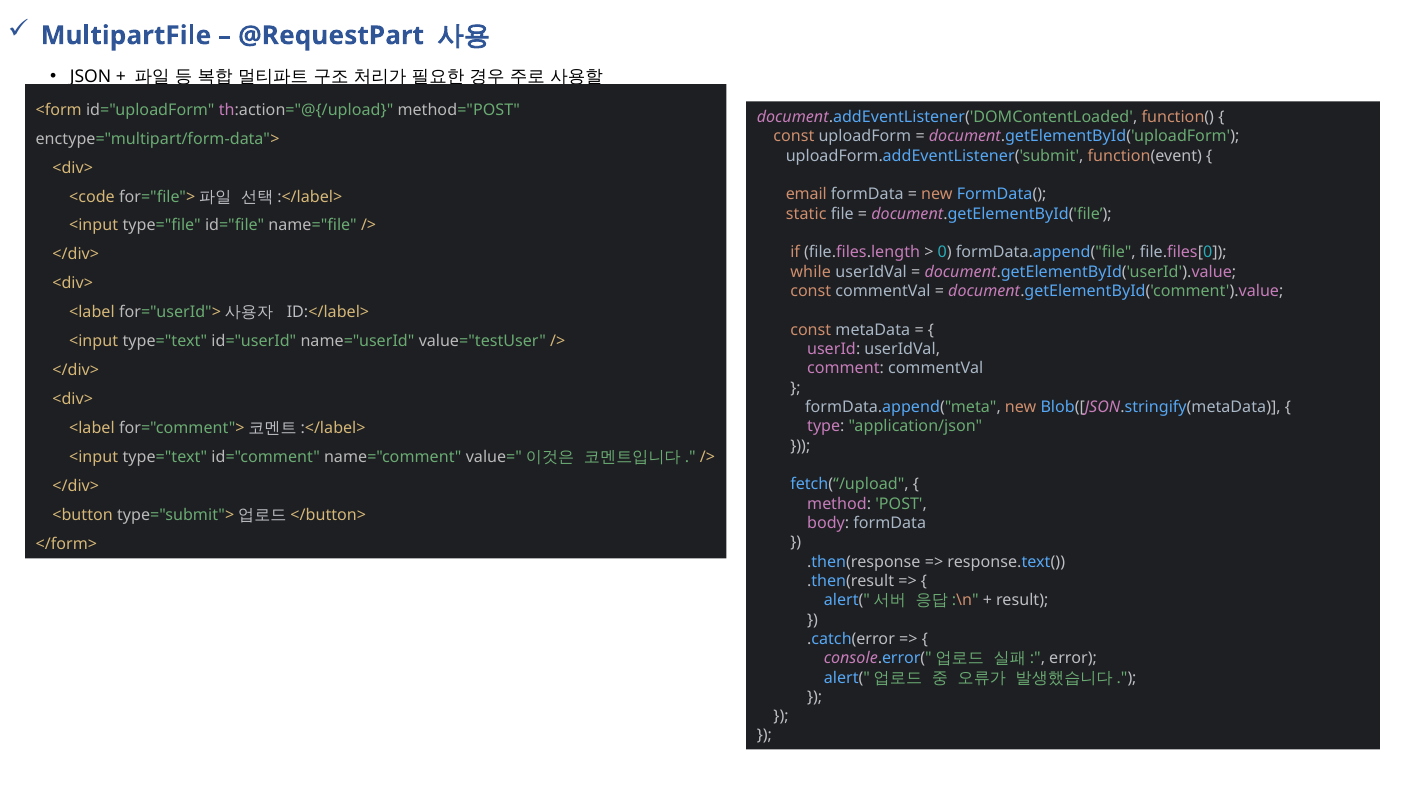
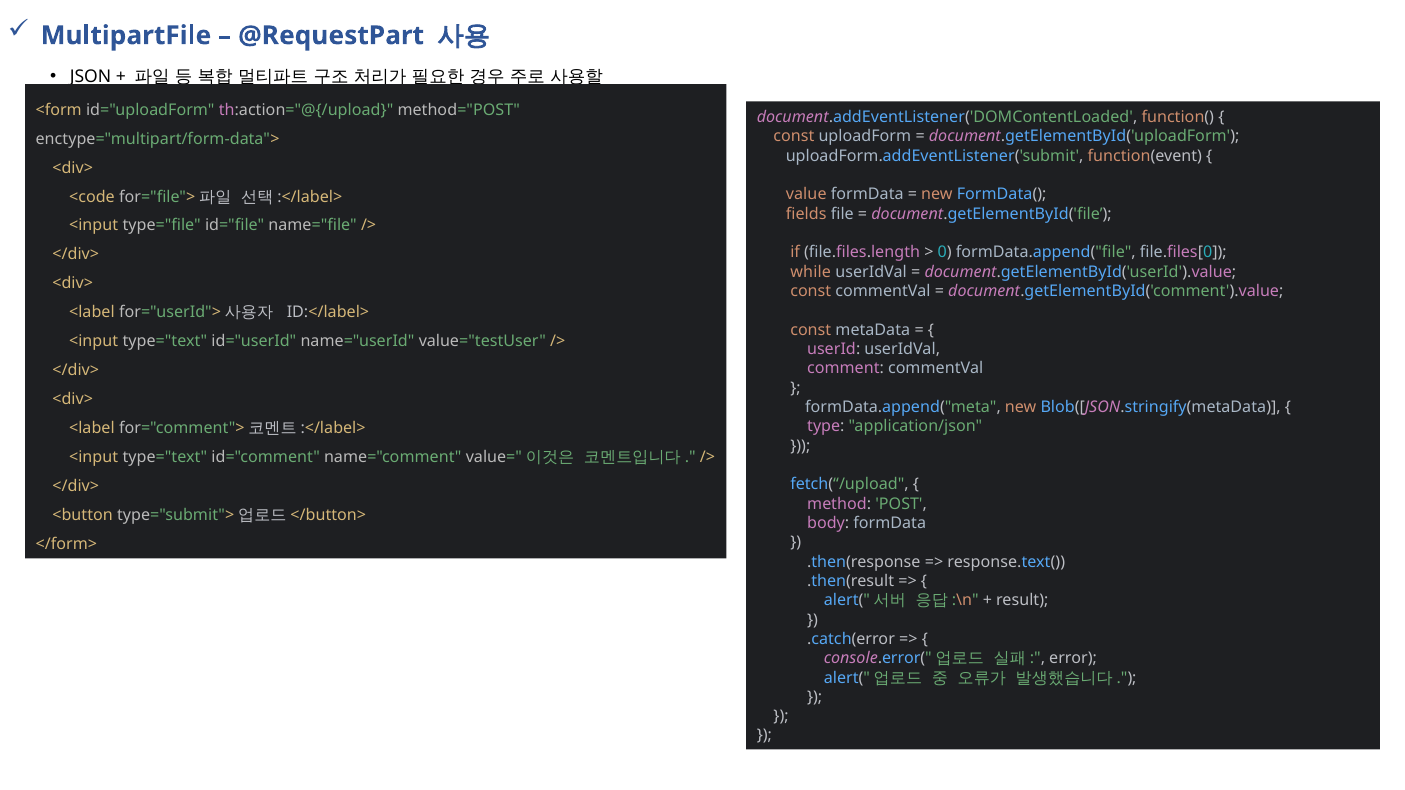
email: email -> value
static: static -> fields
